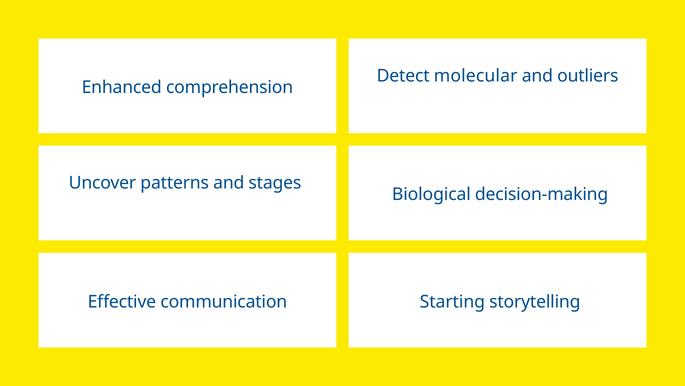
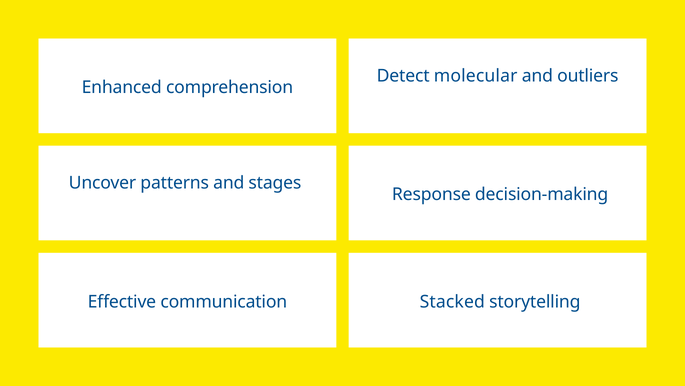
Biological: Biological -> Response
Starting: Starting -> Stacked
